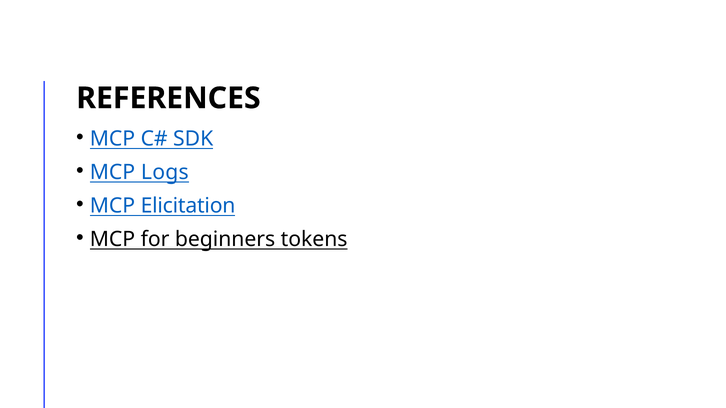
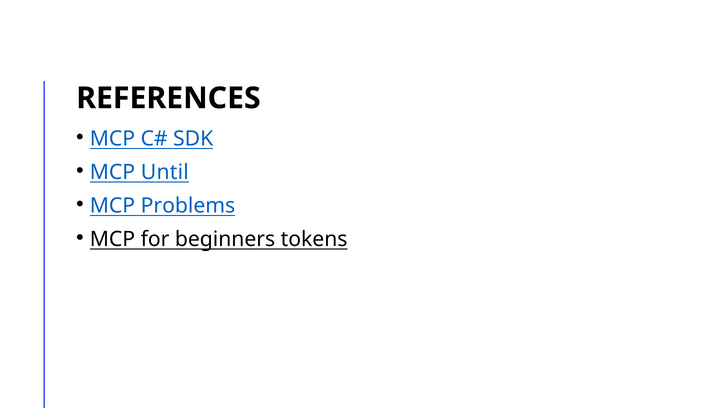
Logs: Logs -> Until
Elicitation: Elicitation -> Problems
